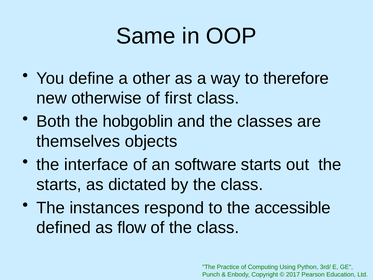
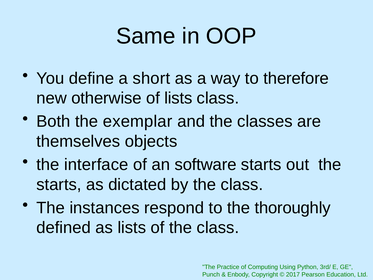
other: other -> short
of first: first -> lists
hobgoblin: hobgoblin -> exemplar
accessible: accessible -> thoroughly
as flow: flow -> lists
